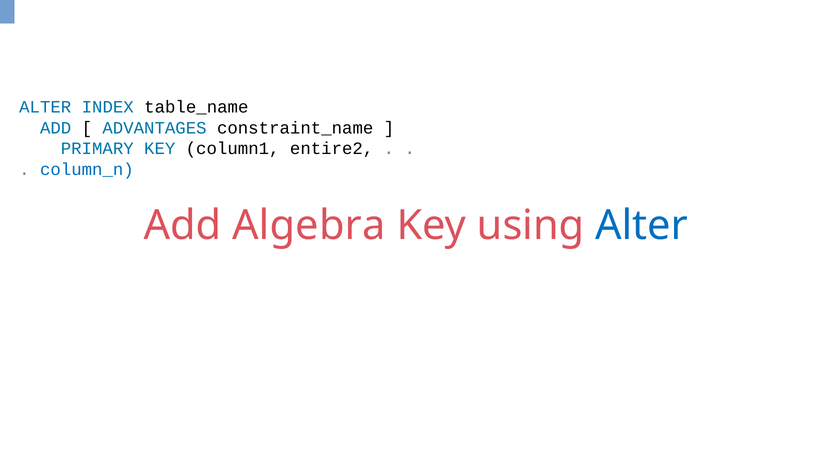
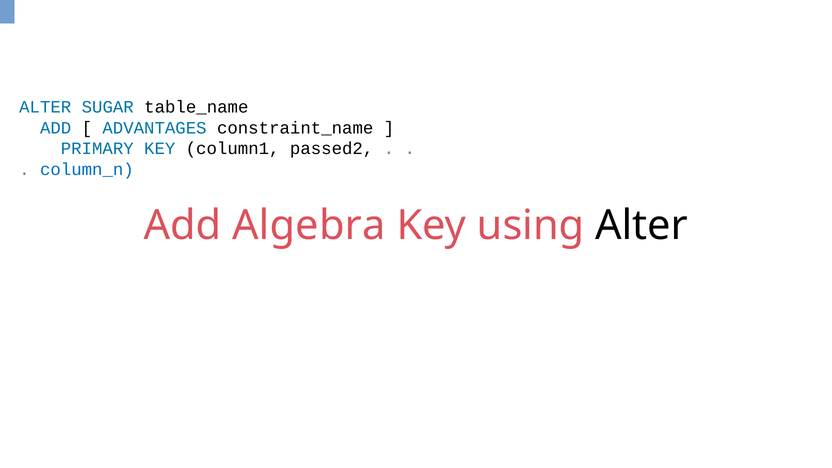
INDEX: INDEX -> SUGAR
entire2: entire2 -> passed2
Alter at (642, 226) colour: blue -> black
